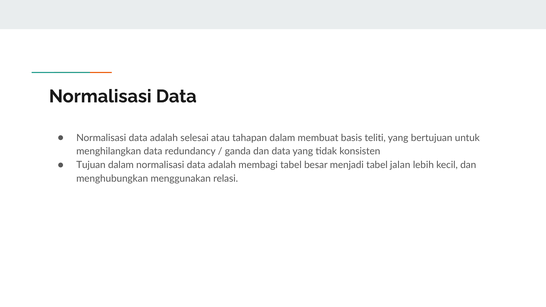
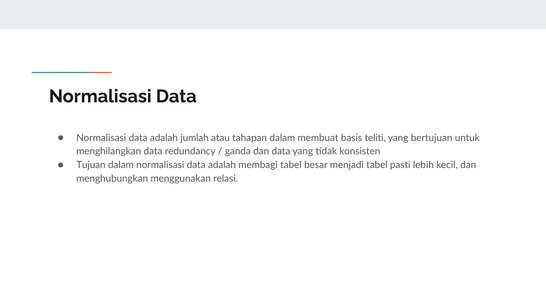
selesai: selesai -> jumlah
jalan: jalan -> pasti
